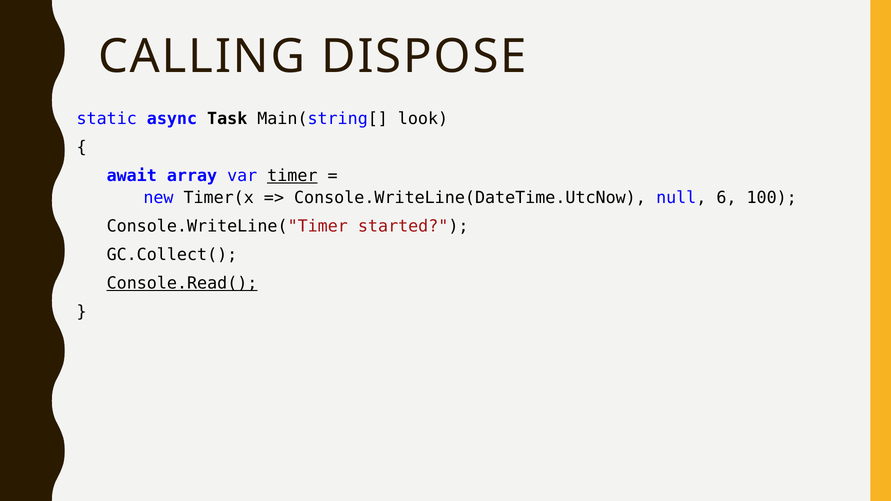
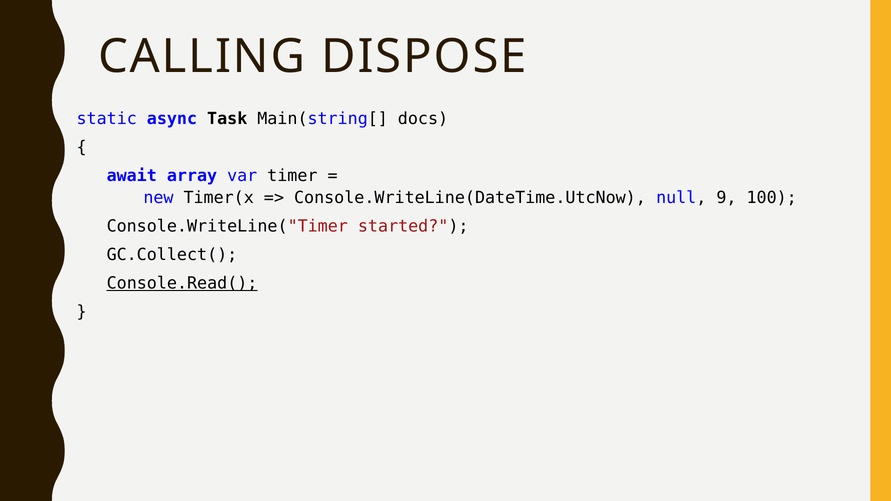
look: look -> docs
timer underline: present -> none
6: 6 -> 9
